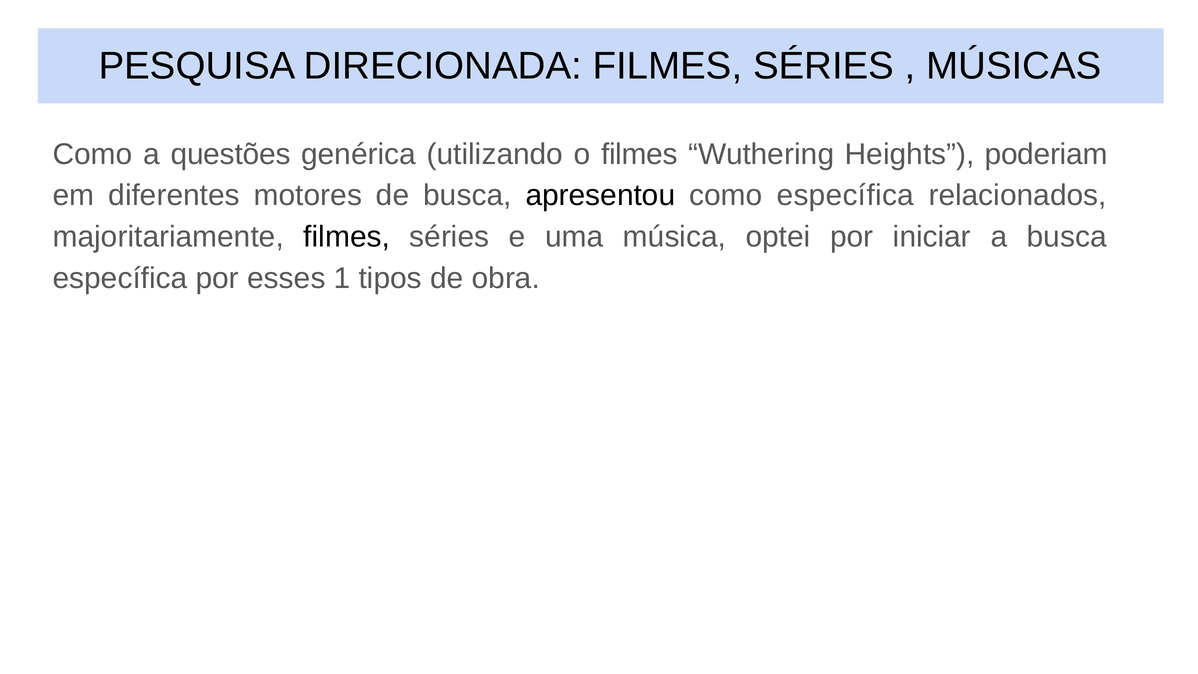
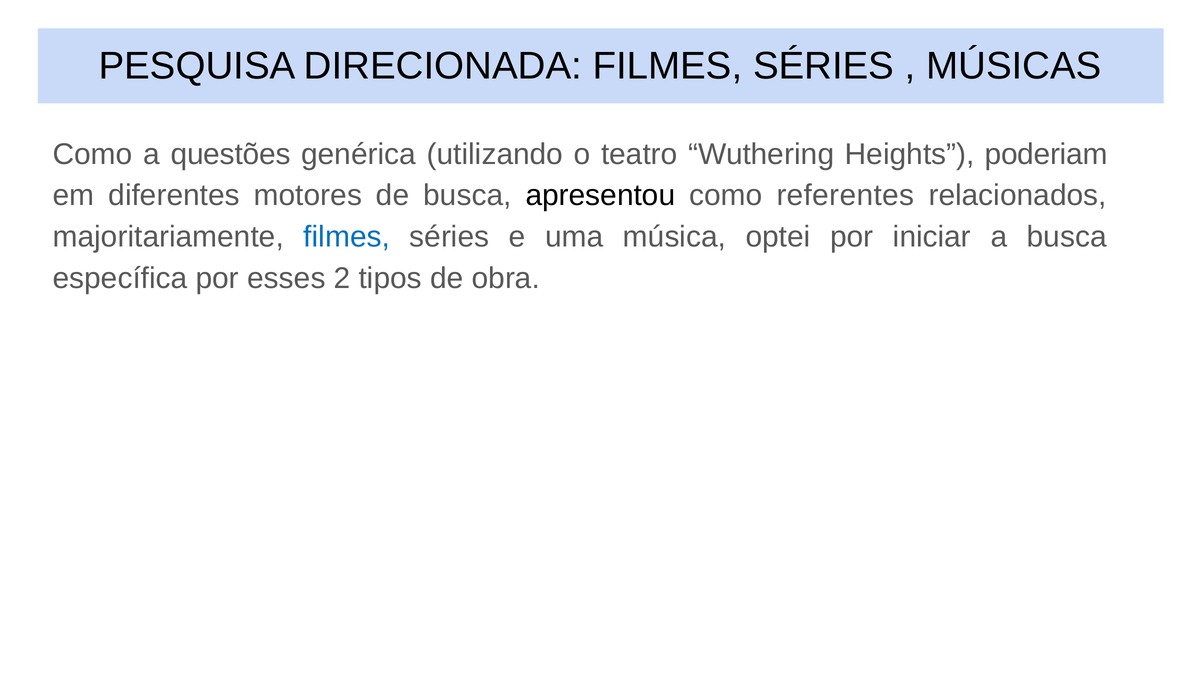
o filmes: filmes -> teatro
como específica: específica -> referentes
filmes at (347, 237) colour: black -> blue
1: 1 -> 2
